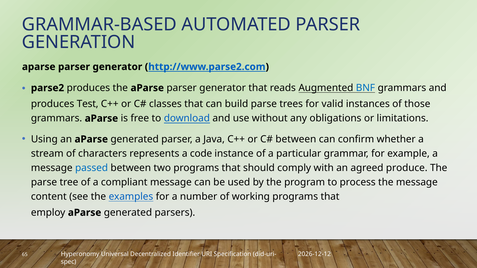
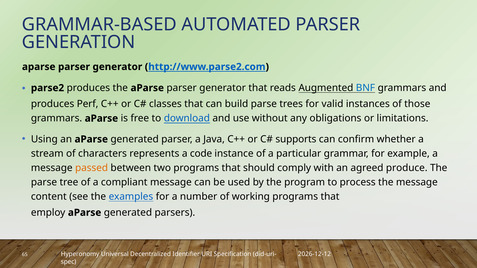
Test: Test -> Perf
between at (296, 139): between -> supports
passed colour: blue -> orange
